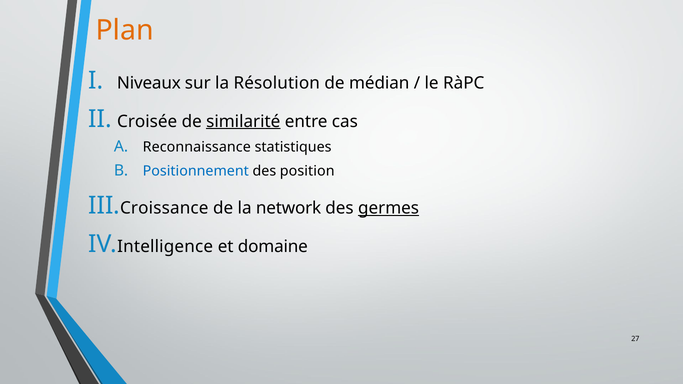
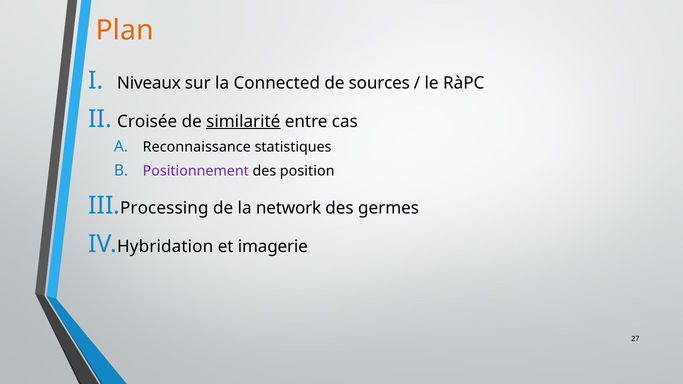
Résolution: Résolution -> Connected
médian: médian -> sources
Positionnement colour: blue -> purple
Croissance: Croissance -> Processing
germes underline: present -> none
Intelligence: Intelligence -> Hybridation
domaine: domaine -> imagerie
